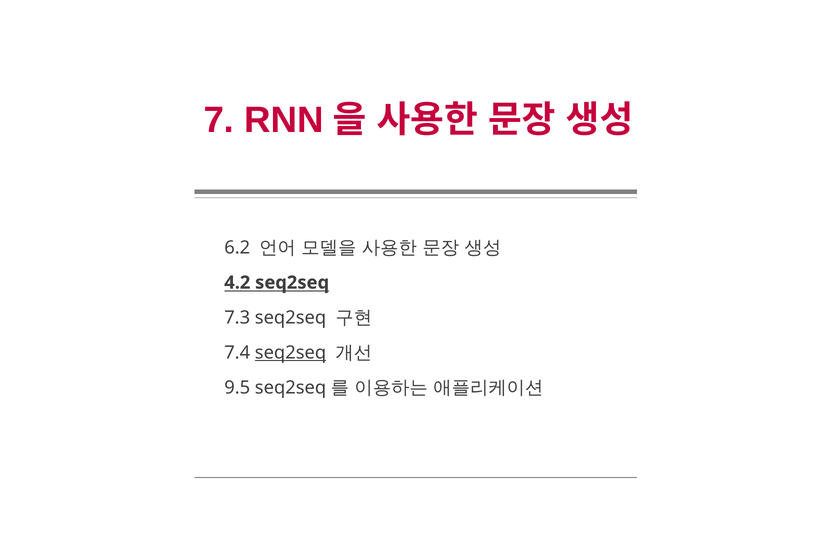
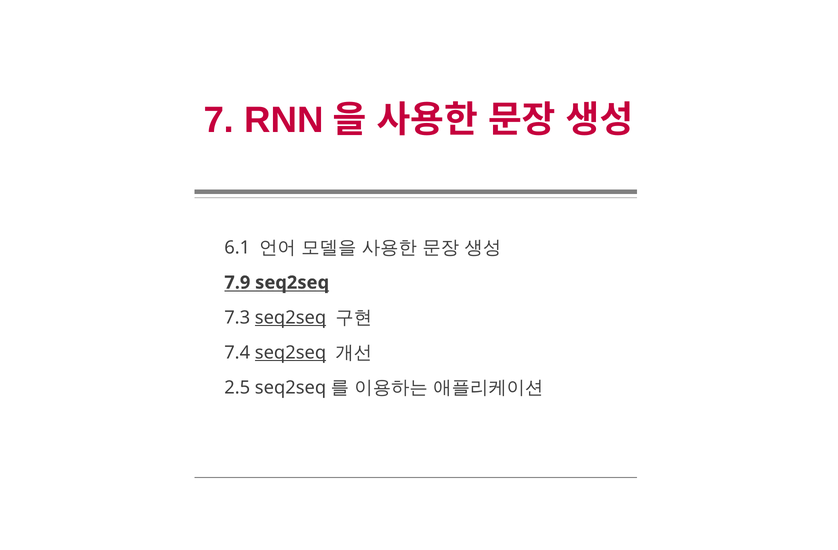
6.2: 6.2 -> 6.1
4.2: 4.2 -> 7.9
seq2seq at (291, 318) underline: none -> present
9.5: 9.5 -> 2.5
